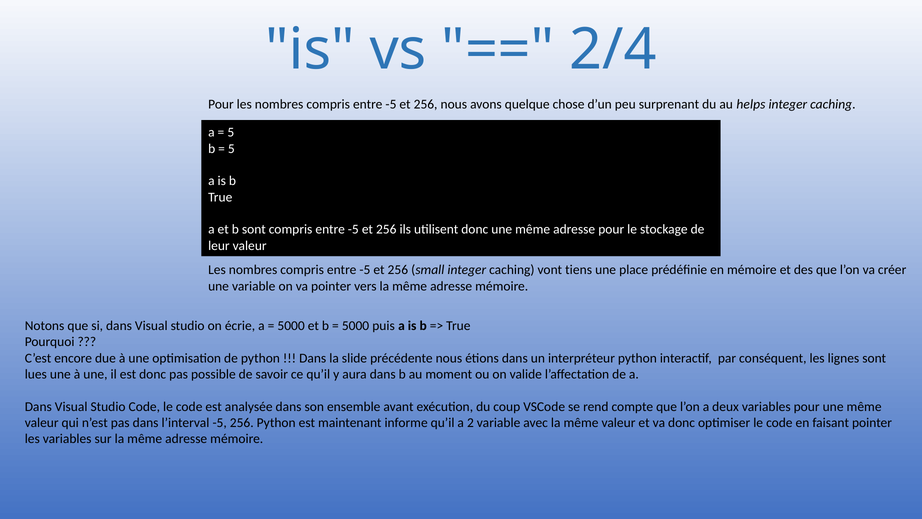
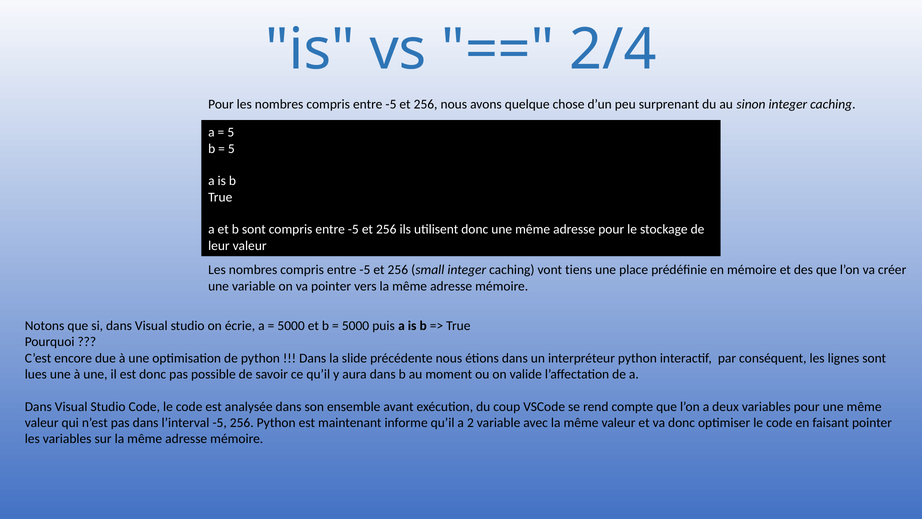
helps: helps -> sinon
